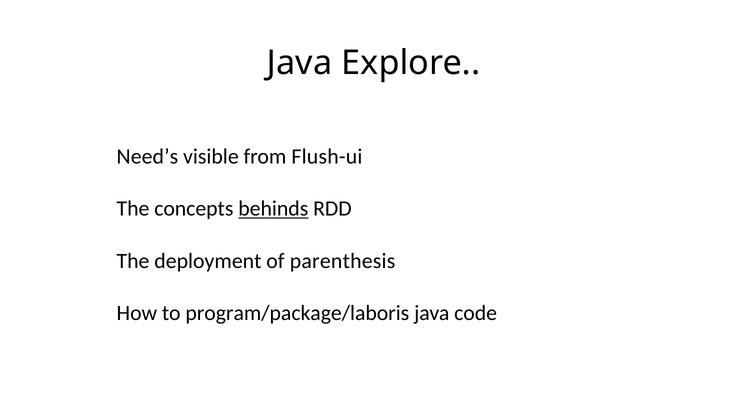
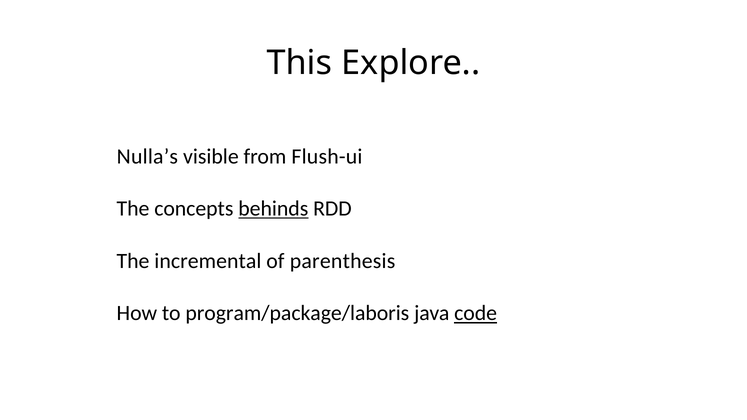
Java at (299, 63): Java -> This
Need’s: Need’s -> Nulla’s
deployment: deployment -> incremental
code underline: none -> present
